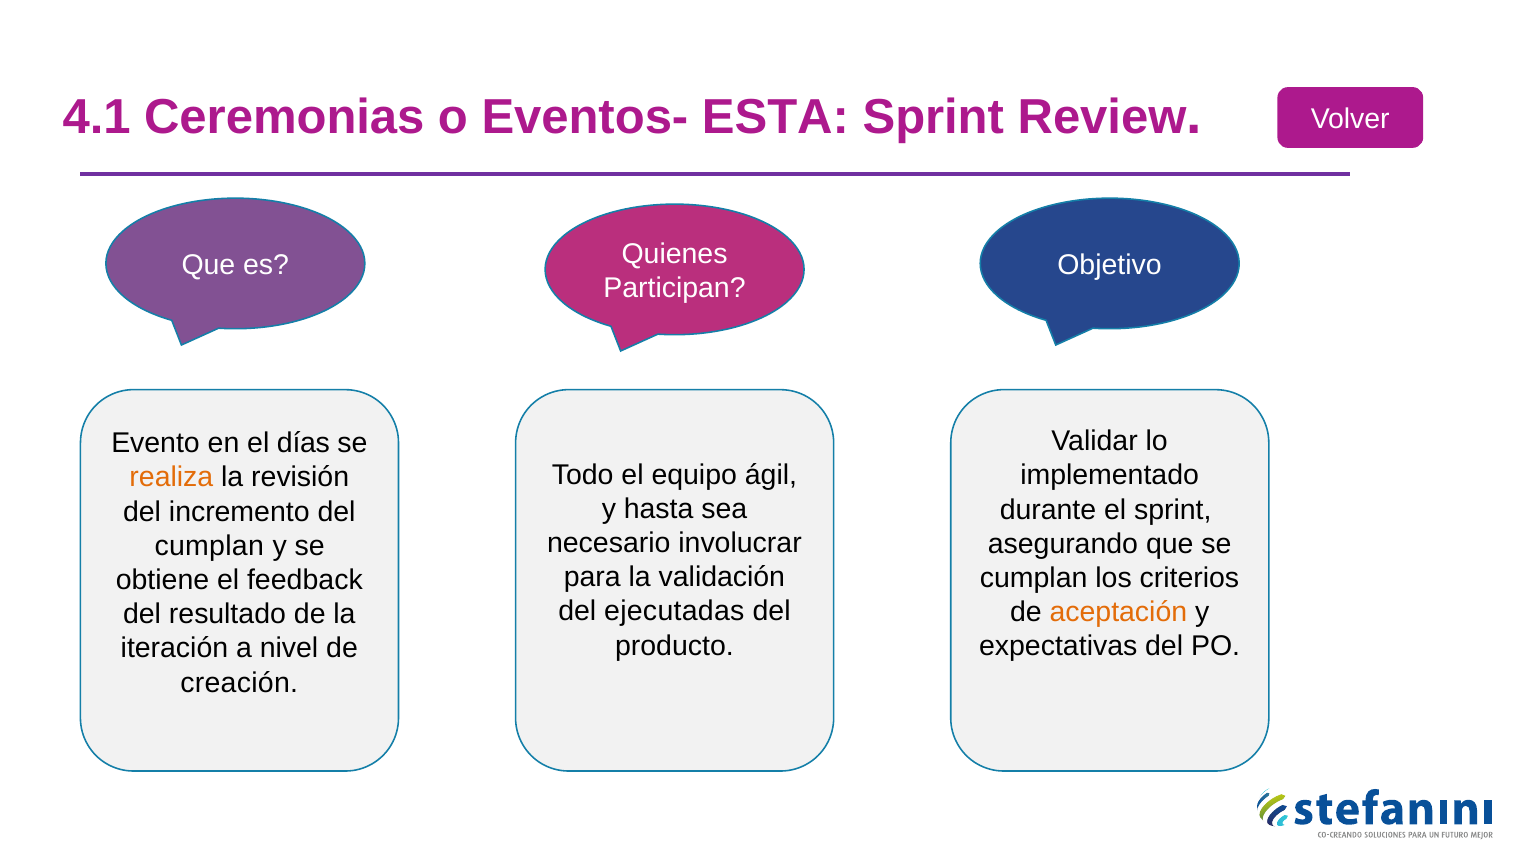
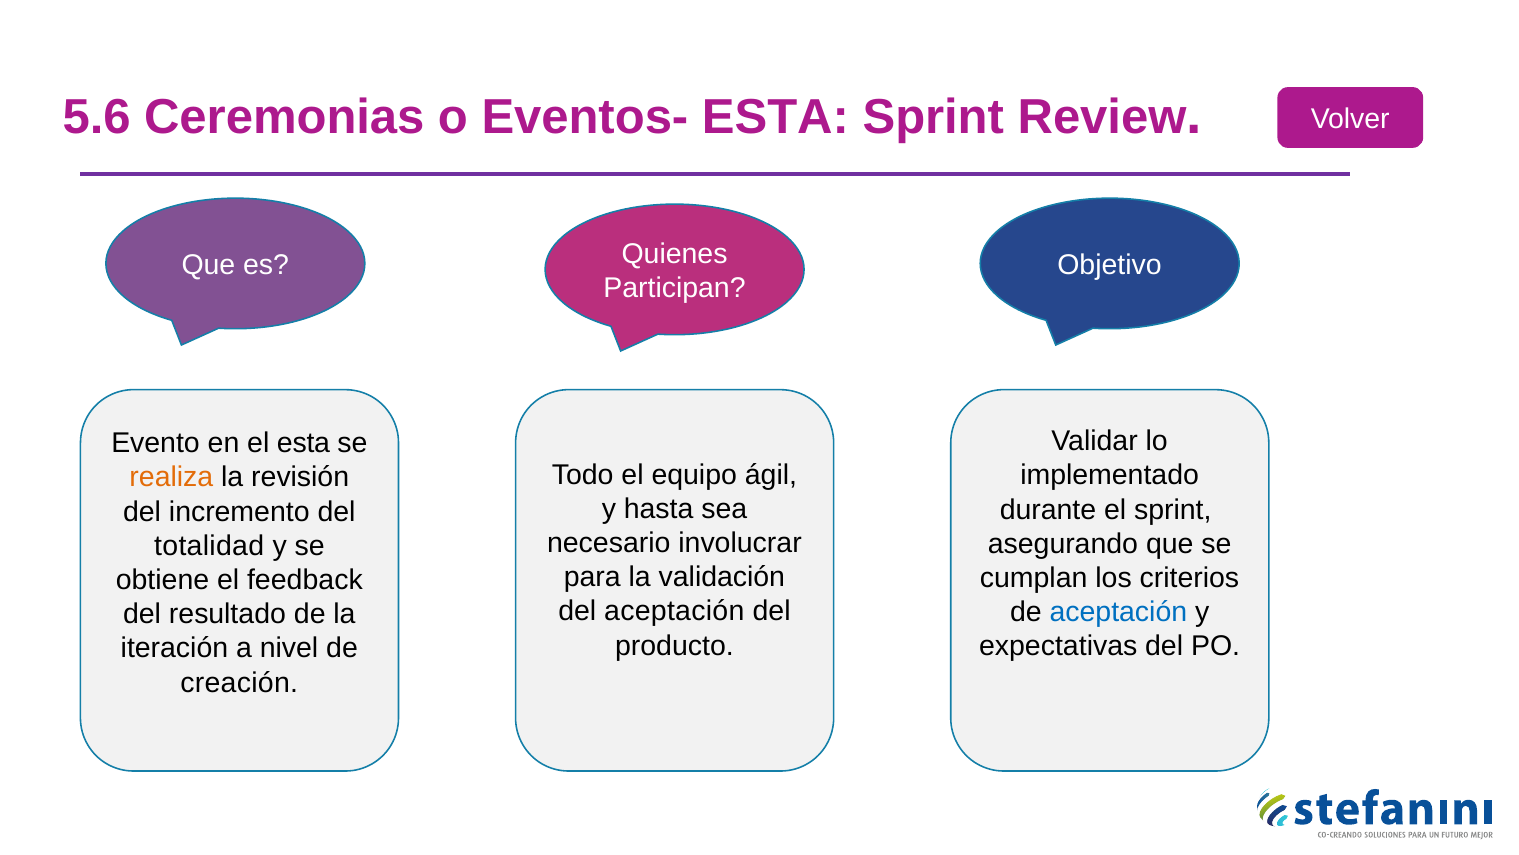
4.1: 4.1 -> 5.6
el días: días -> esta
cumplan at (209, 546): cumplan -> totalidad
del ejecutadas: ejecutadas -> aceptación
aceptación at (1118, 612) colour: orange -> blue
